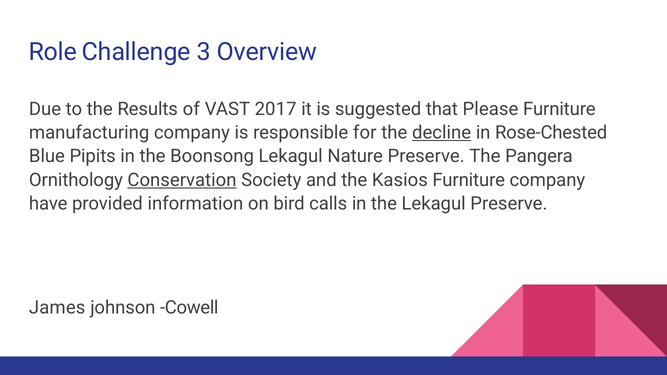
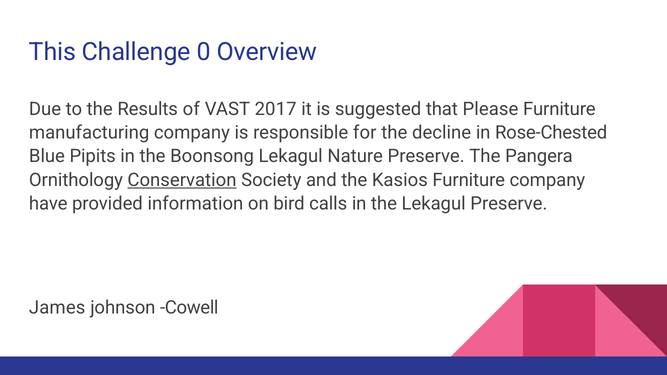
Role: Role -> This
3: 3 -> 0
decline underline: present -> none
